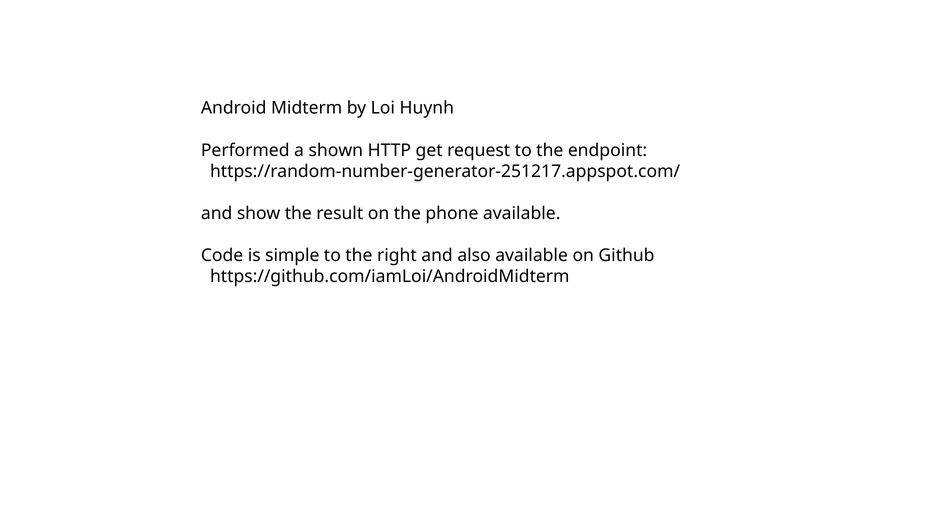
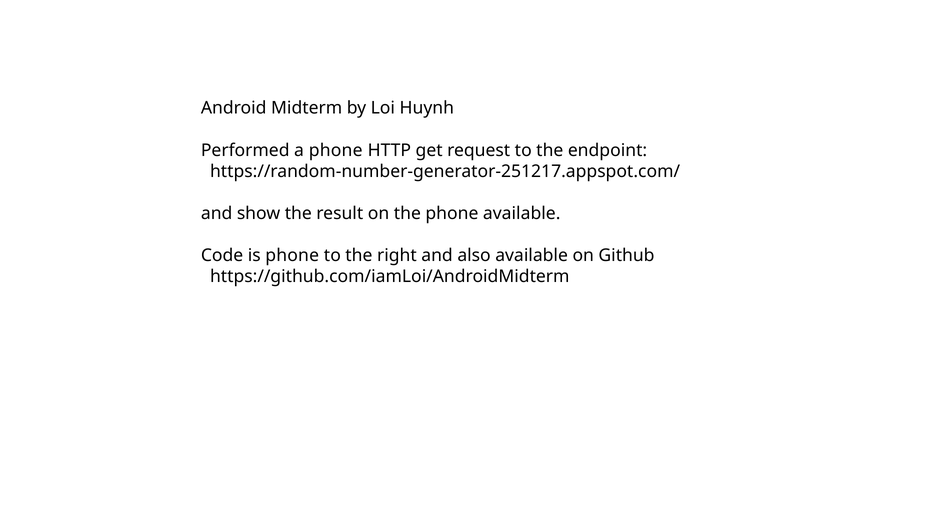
a shown: shown -> phone
is simple: simple -> phone
